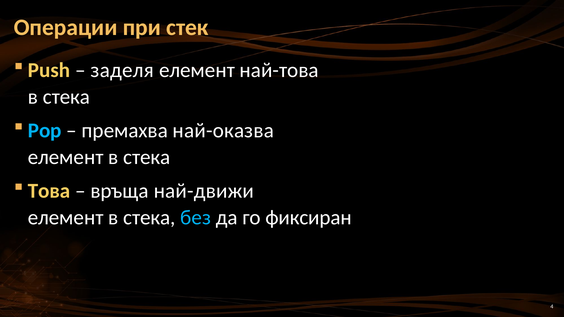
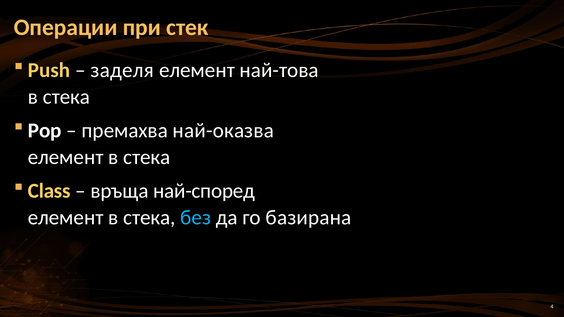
Pop colour: light blue -> white
Това: Това -> Class
най-движи: най-движи -> най-според
фиксиран: фиксиран -> базирана
